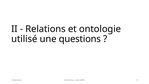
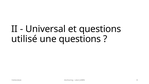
Relations: Relations -> Universal
et ontologie: ontologie -> questions
